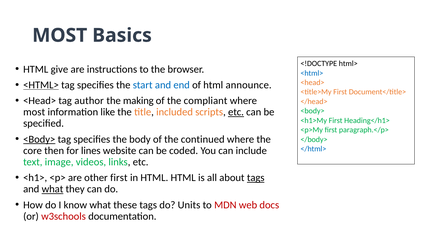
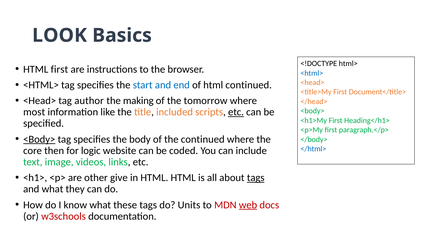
MOST at (60, 35): MOST -> LOOK
HTML give: give -> first
<HTML> at (41, 85) underline: present -> none
html announce: announce -> continued
compliant: compliant -> tomorrow
lines: lines -> logic
other first: first -> give
what at (52, 189) underline: present -> none
web underline: none -> present
